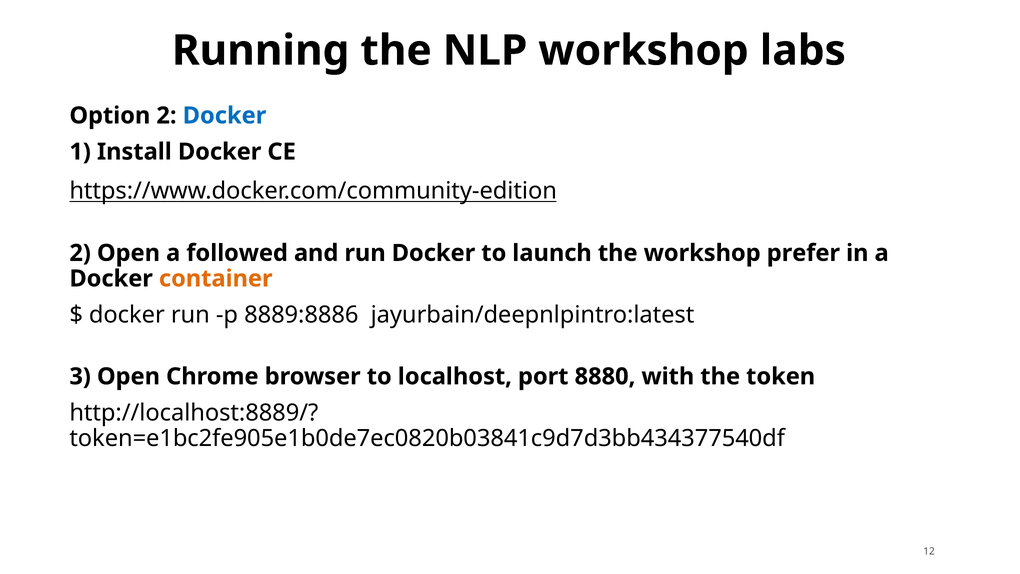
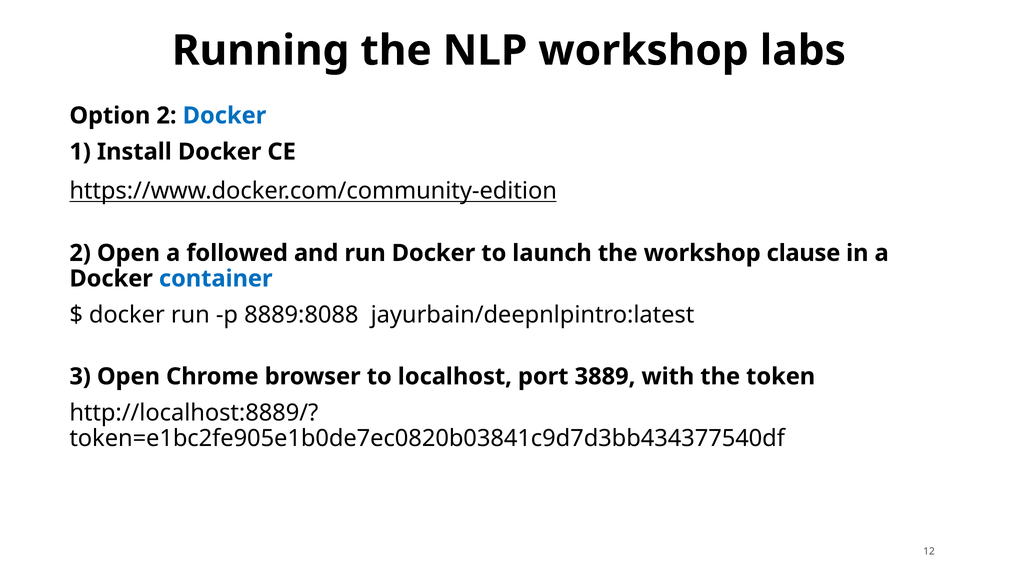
prefer: prefer -> clause
container colour: orange -> blue
8889:8886: 8889:8886 -> 8889:8088
8880: 8880 -> 3889
